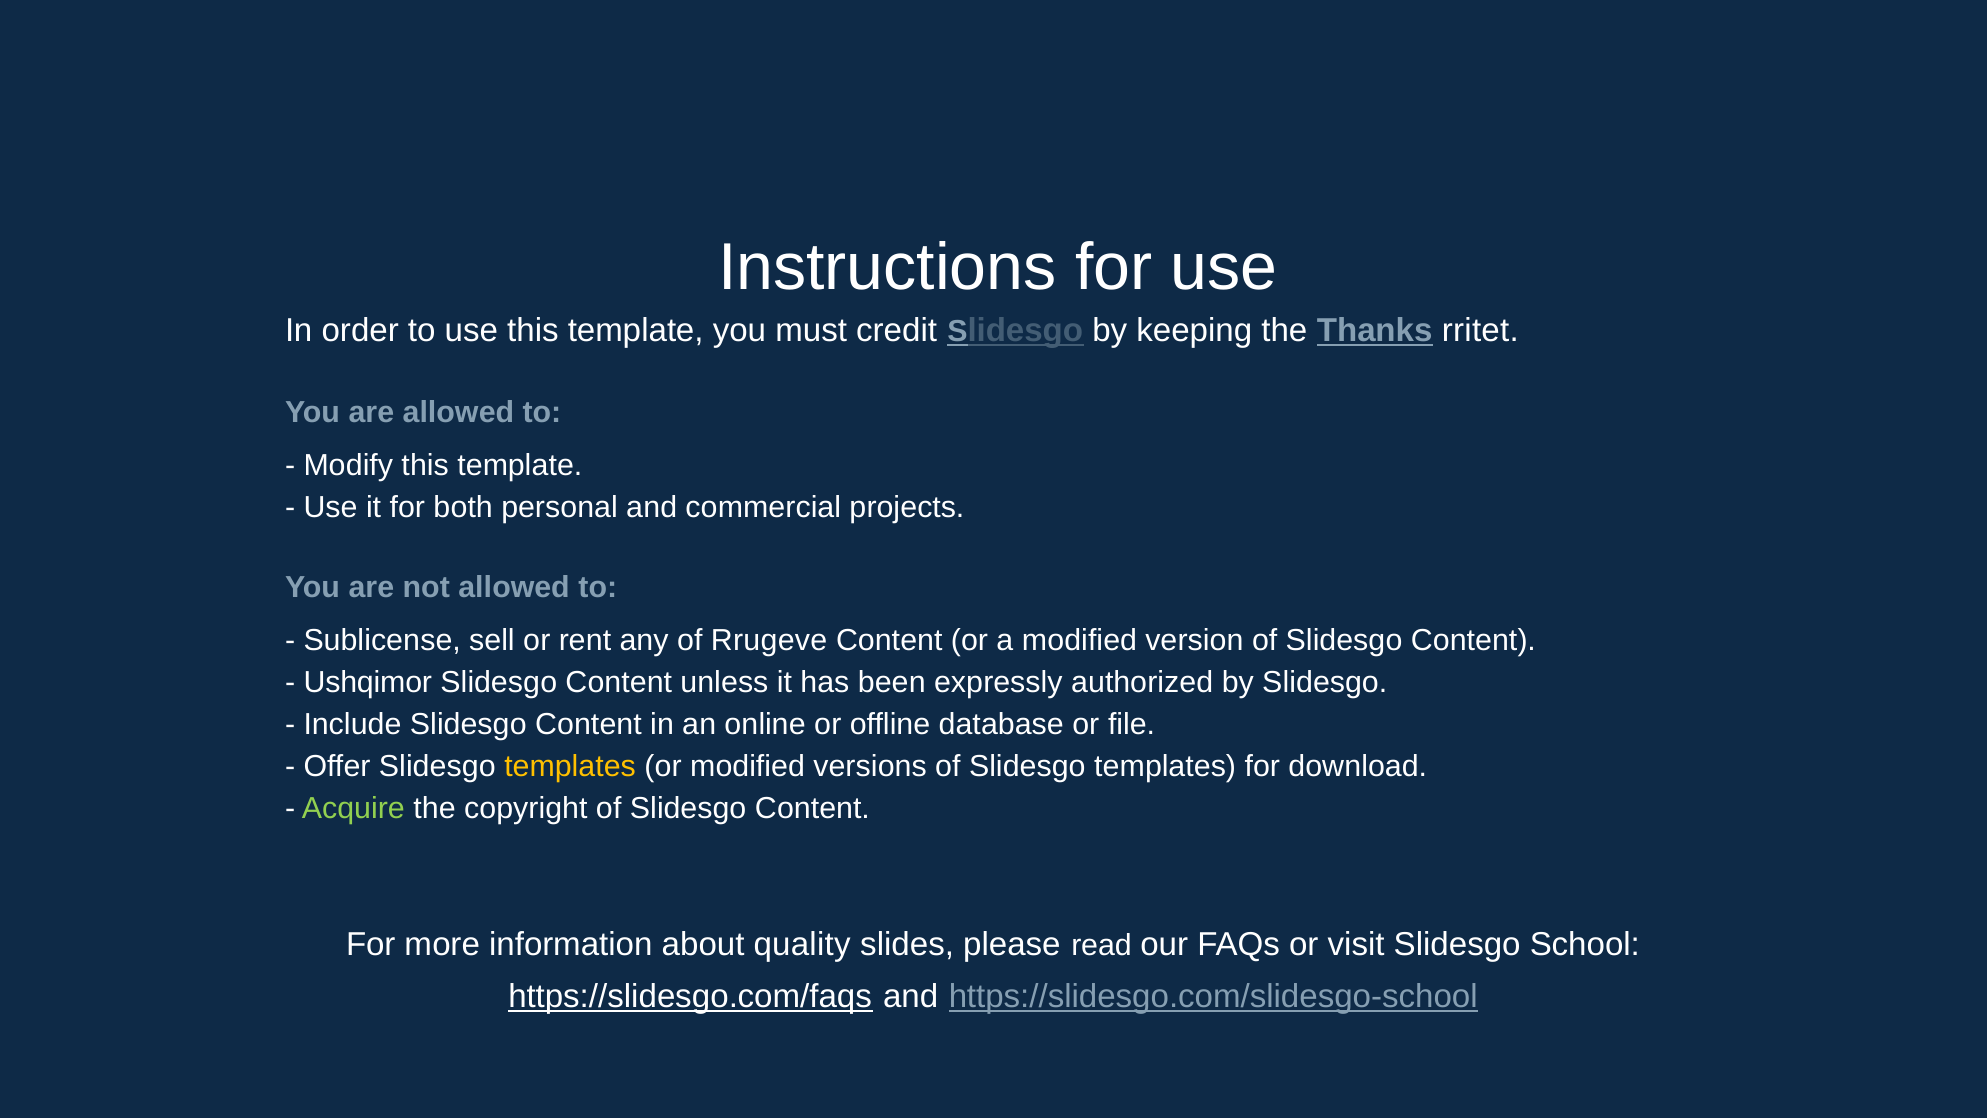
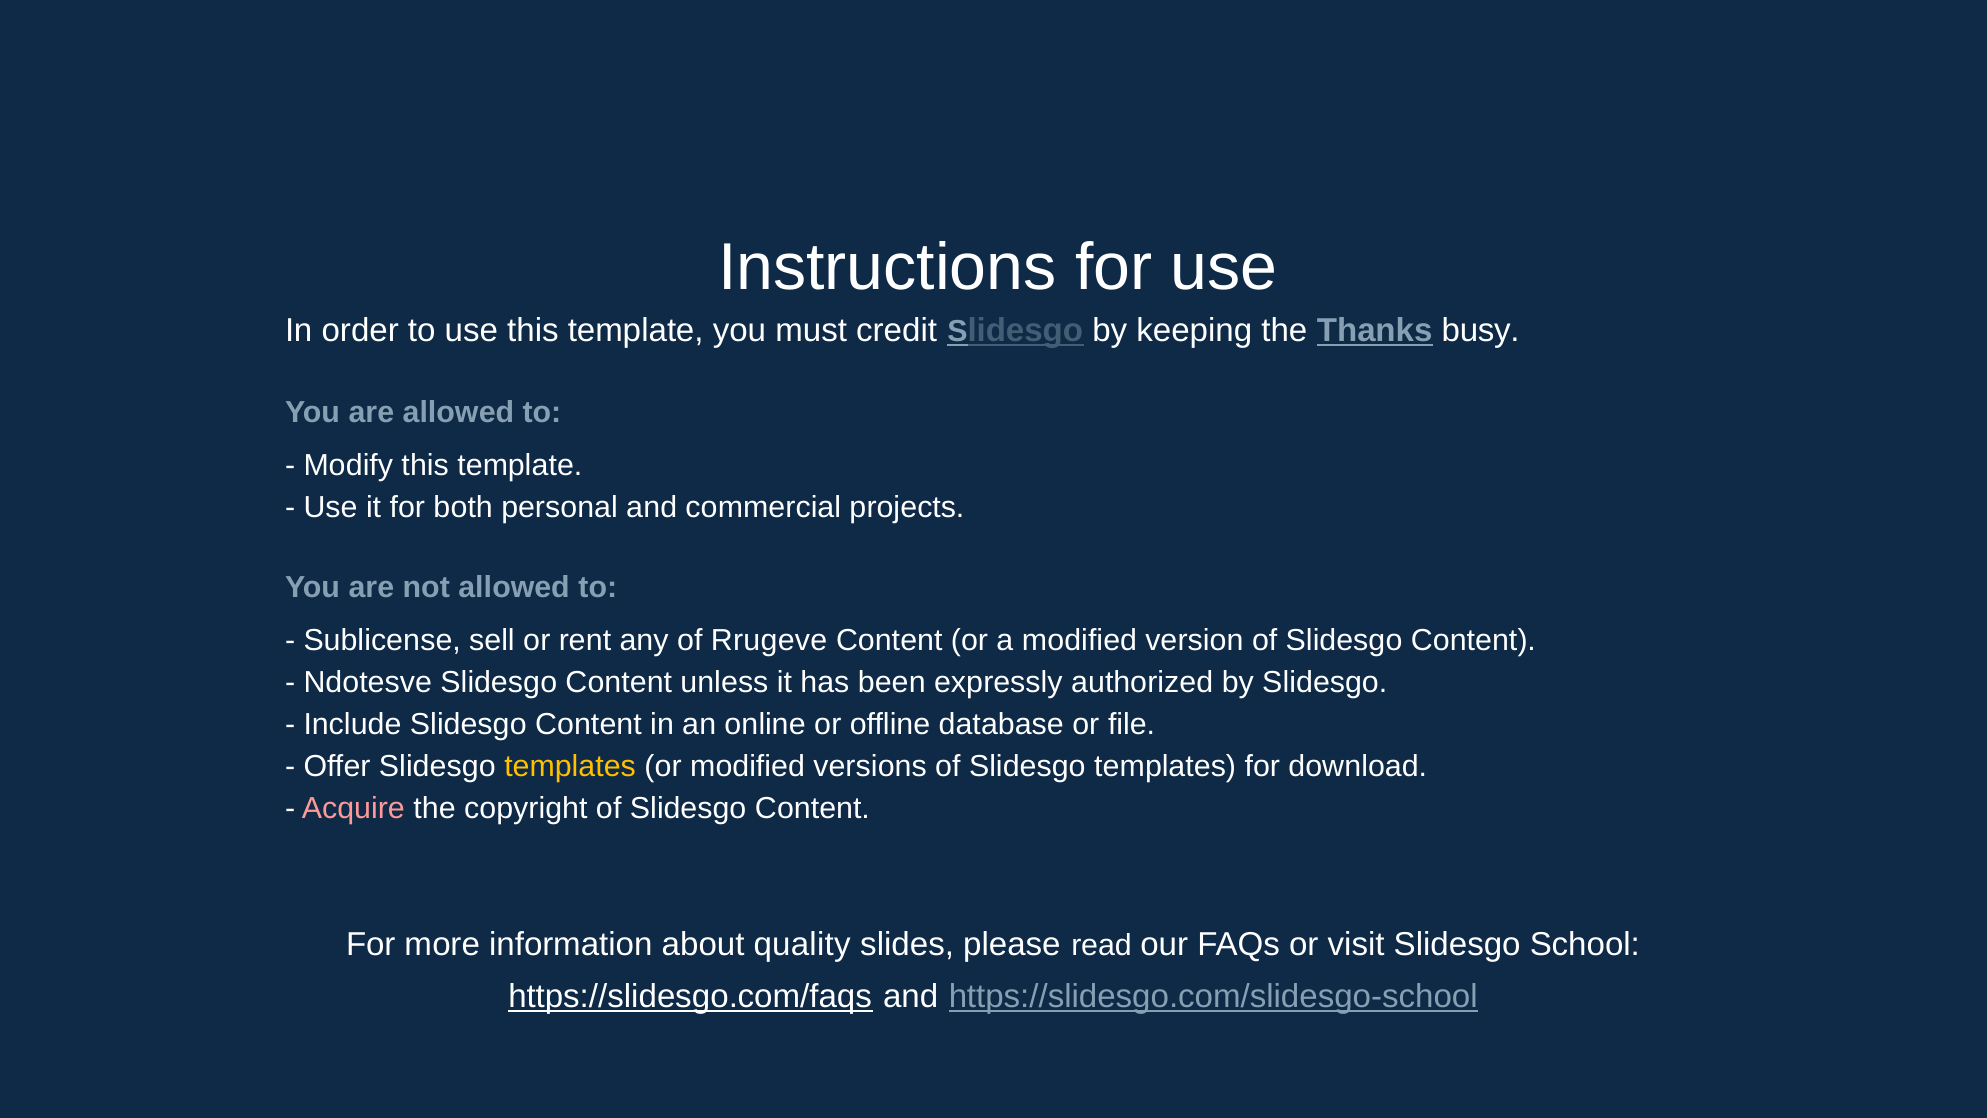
rritet: rritet -> busy
Ushqimor: Ushqimor -> Ndotesve
Acquire colour: light green -> pink
